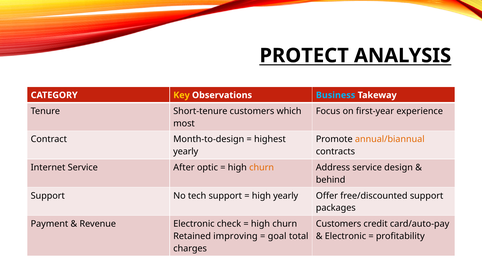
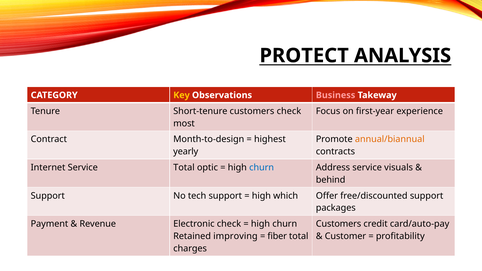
Business colour: light blue -> pink
customers which: which -> check
Service After: After -> Total
churn at (262, 168) colour: orange -> blue
design: design -> visuals
high yearly: yearly -> which
goal: goal -> fiber
Electronic at (345, 236): Electronic -> Customer
